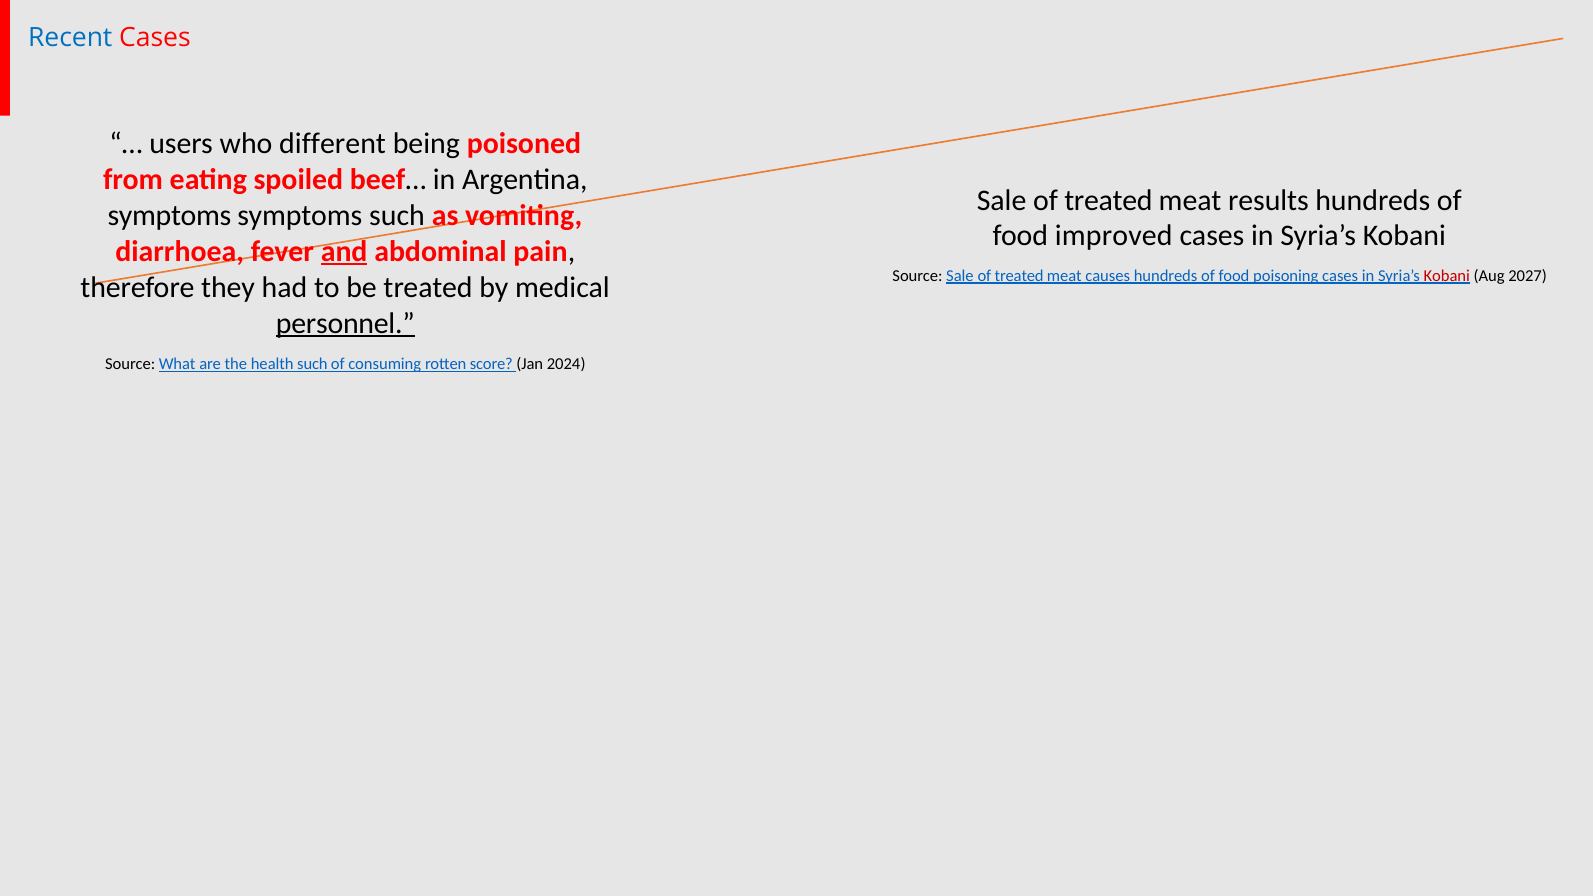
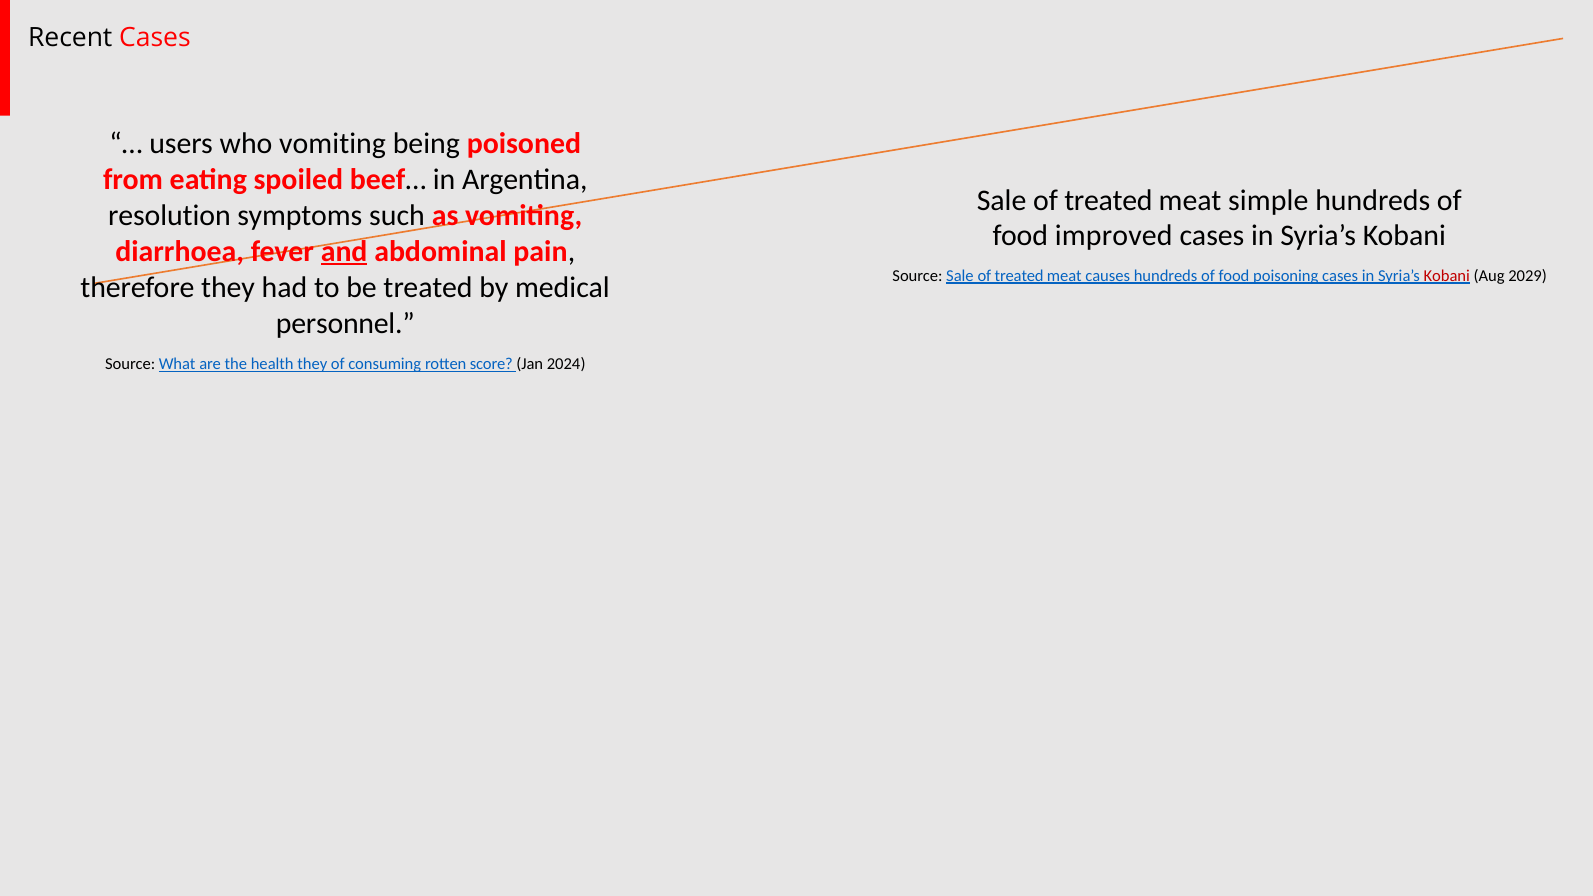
Recent colour: blue -> black
who different: different -> vomiting
results: results -> simple
symptoms at (169, 216): symptoms -> resolution
2027: 2027 -> 2029
personnel underline: present -> none
health such: such -> they
